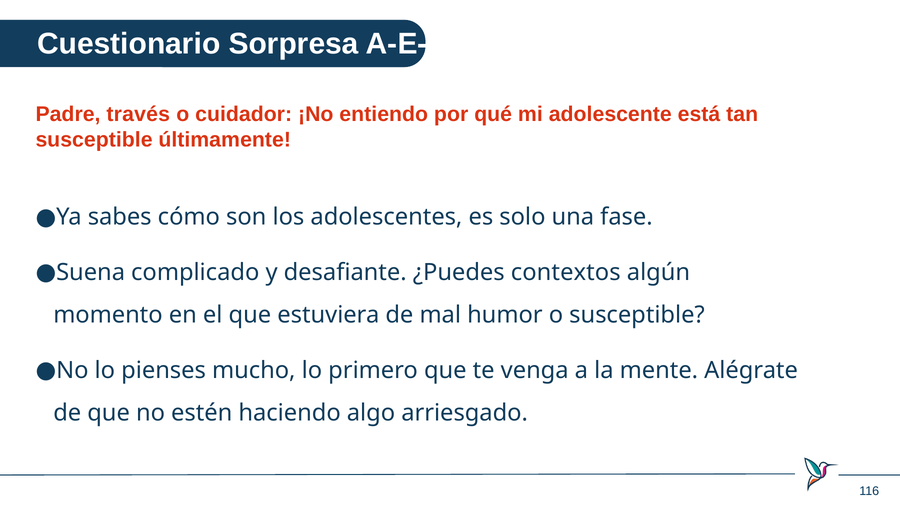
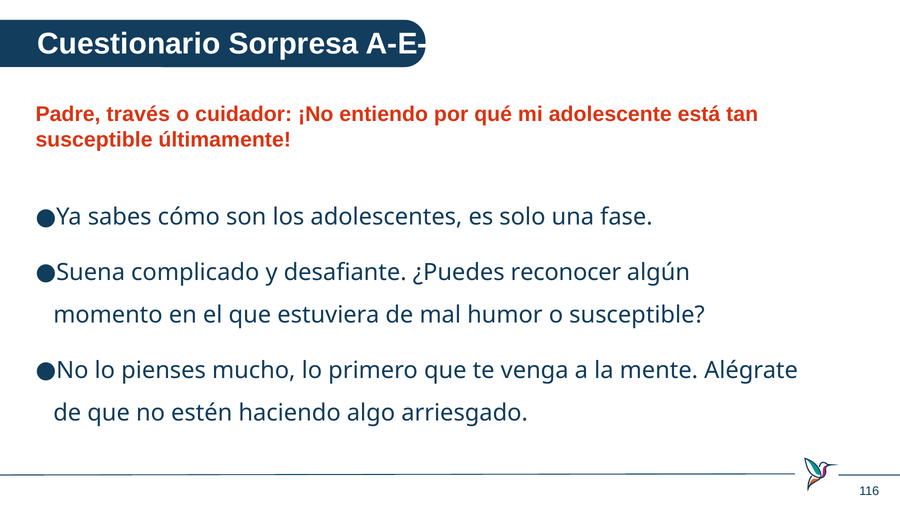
contextos: contextos -> reconocer
